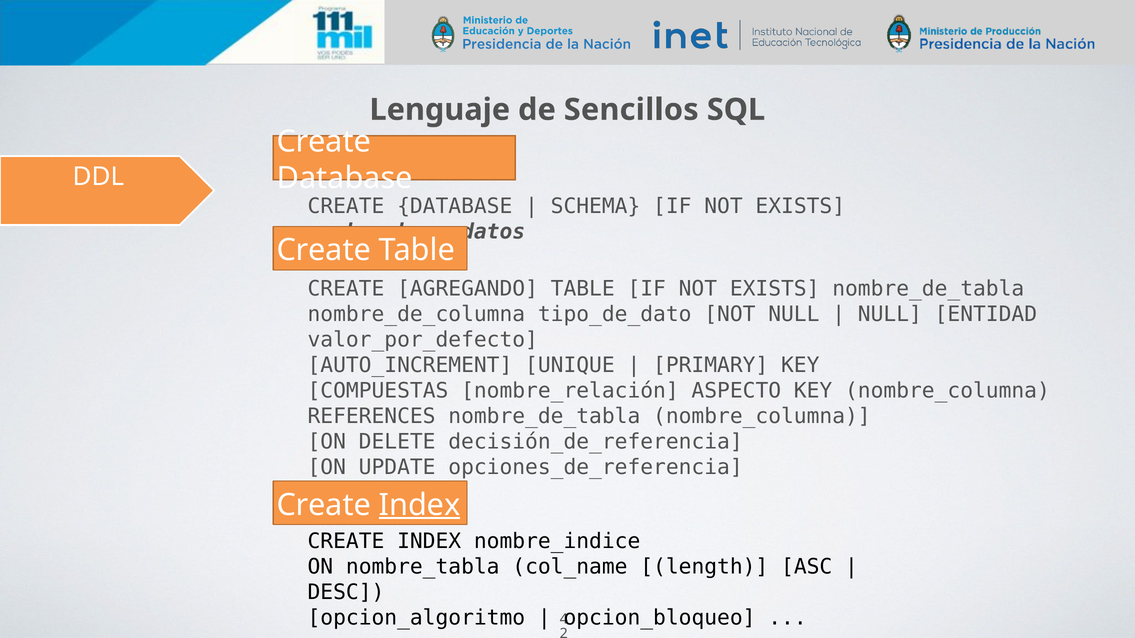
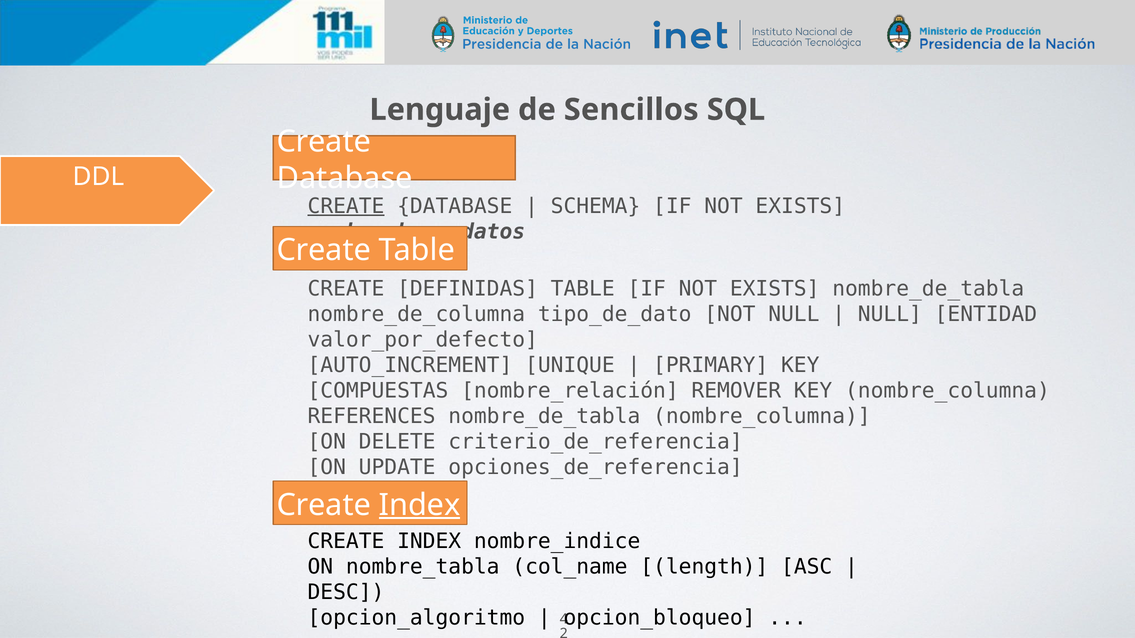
CREATE at (346, 206) underline: none -> present
AGREGANDO: AGREGANDO -> DEFINIDAS
ASPECTO: ASPECTO -> REMOVER
decisión_de_referencia: decisión_de_referencia -> criterio_de_referencia
